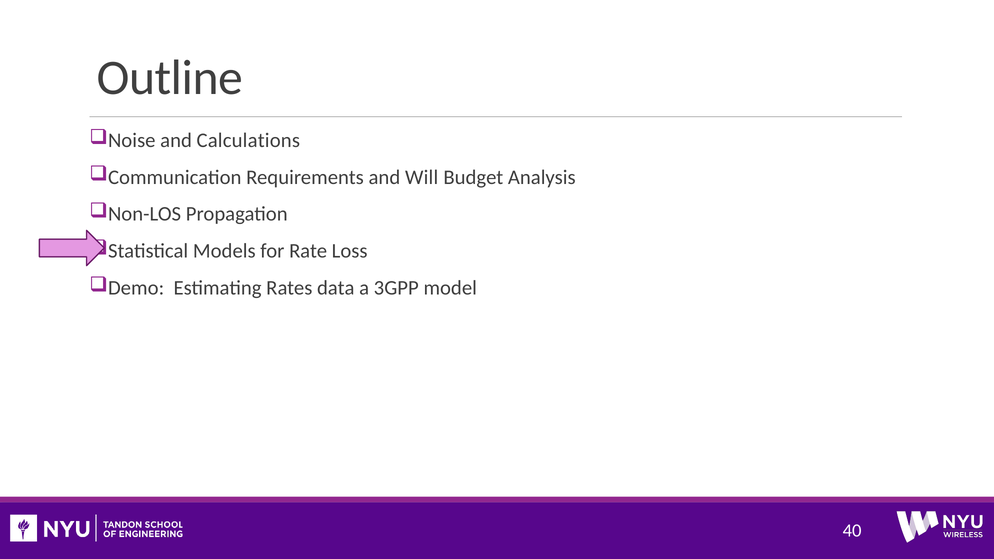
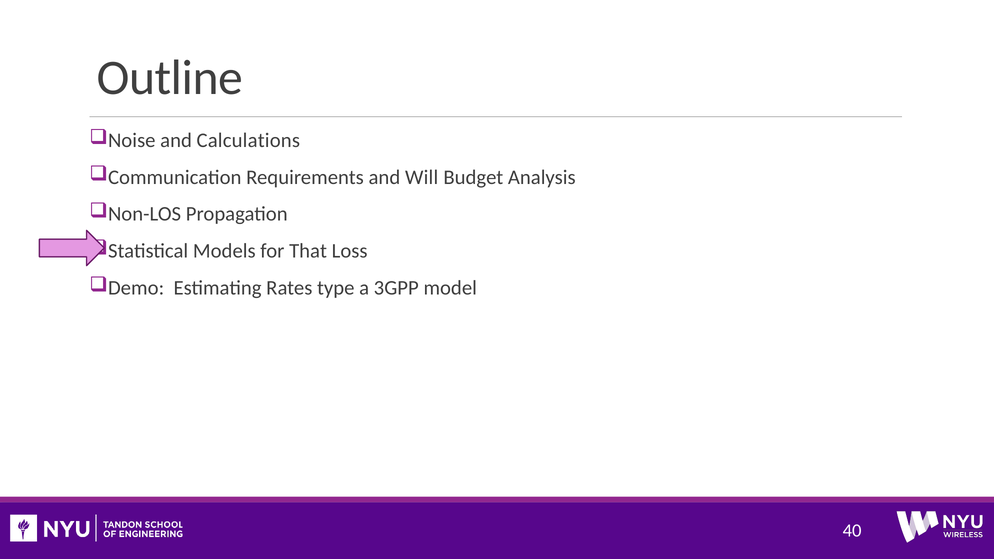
Rate: Rate -> That
data: data -> type
